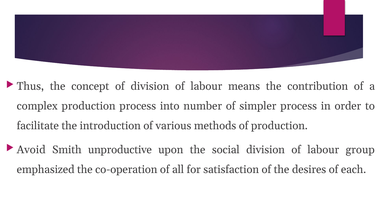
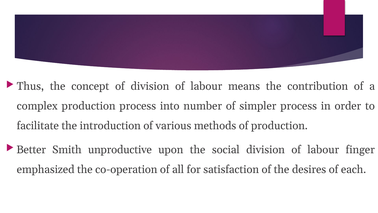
Avoid: Avoid -> Better
group: group -> finger
